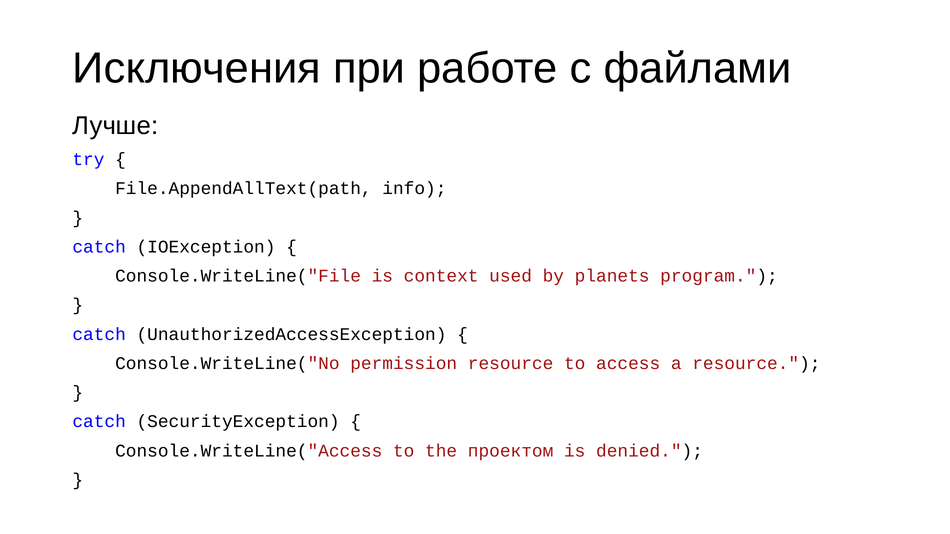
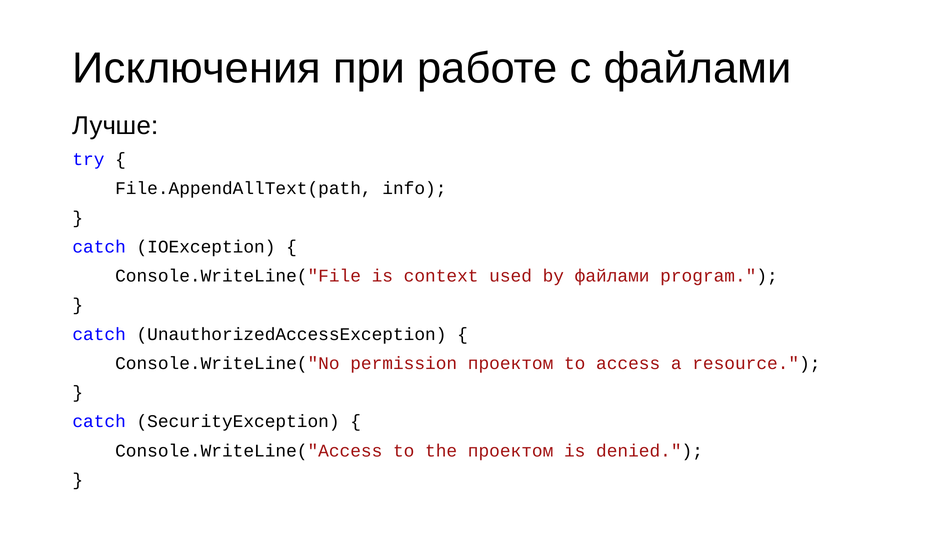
by planets: planets -> файлами
permission resource: resource -> проектом
